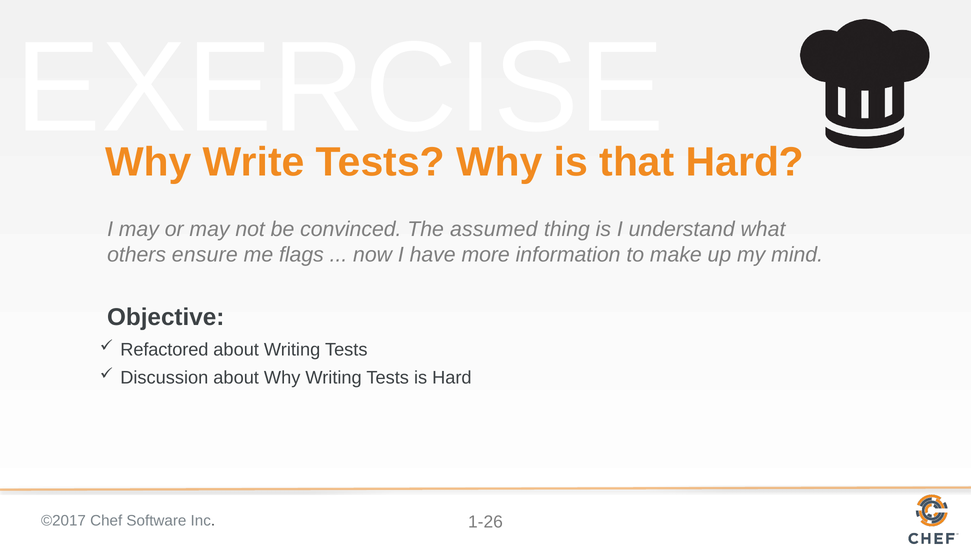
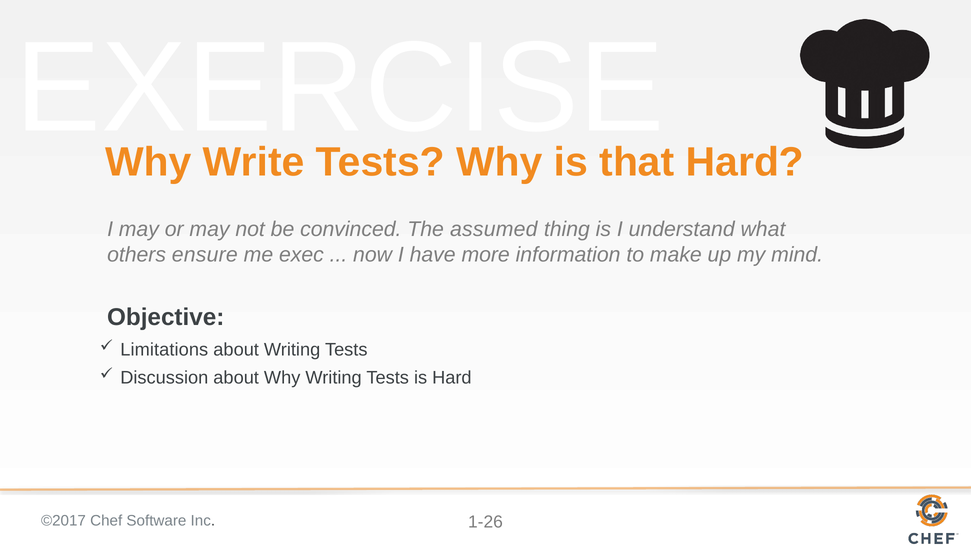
flags: flags -> exec
Refactored: Refactored -> Limitations
